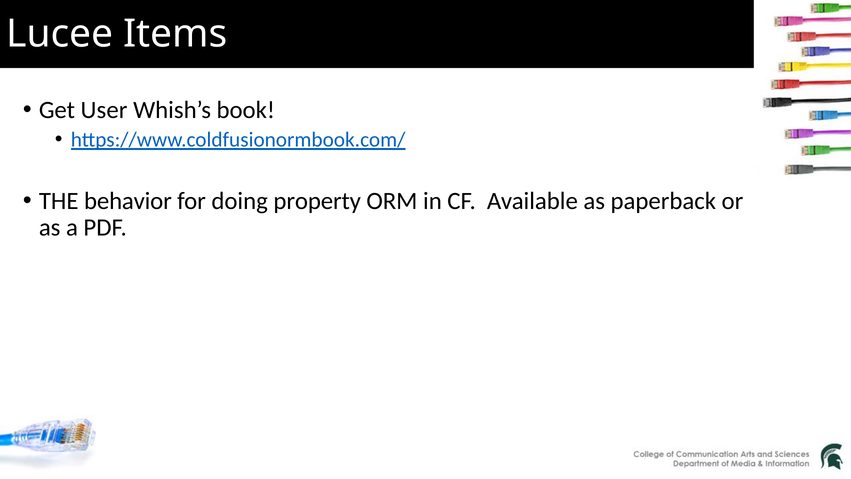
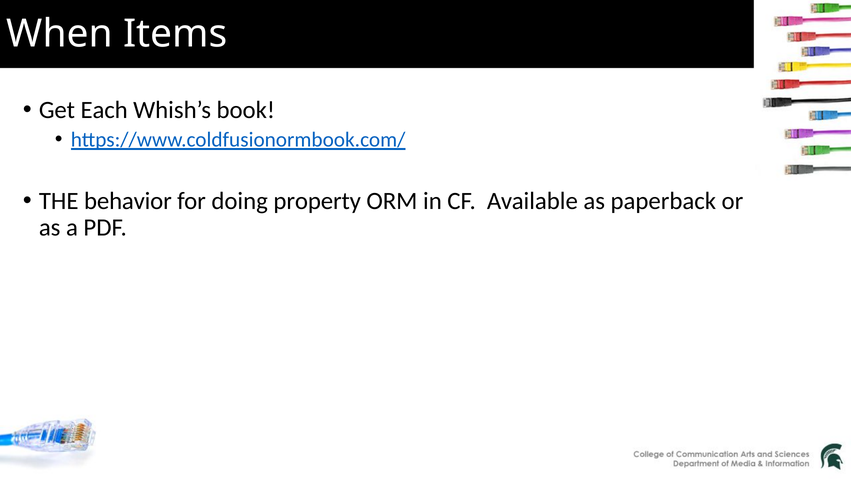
Lucee: Lucee -> When
User: User -> Each
